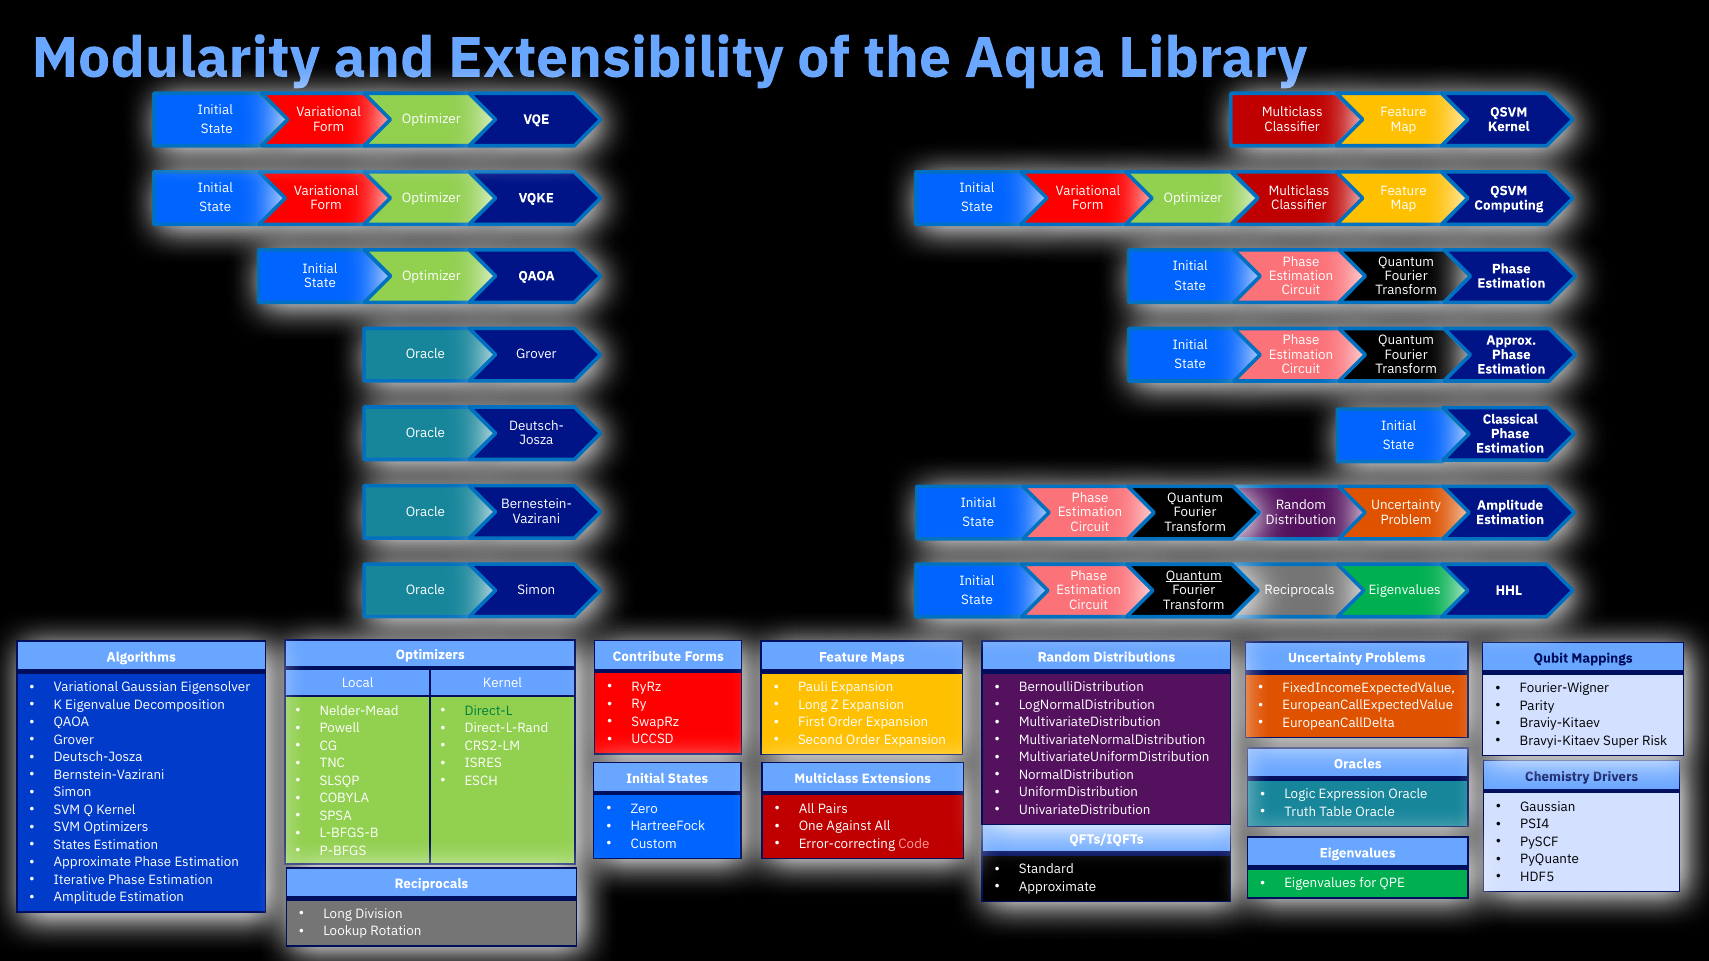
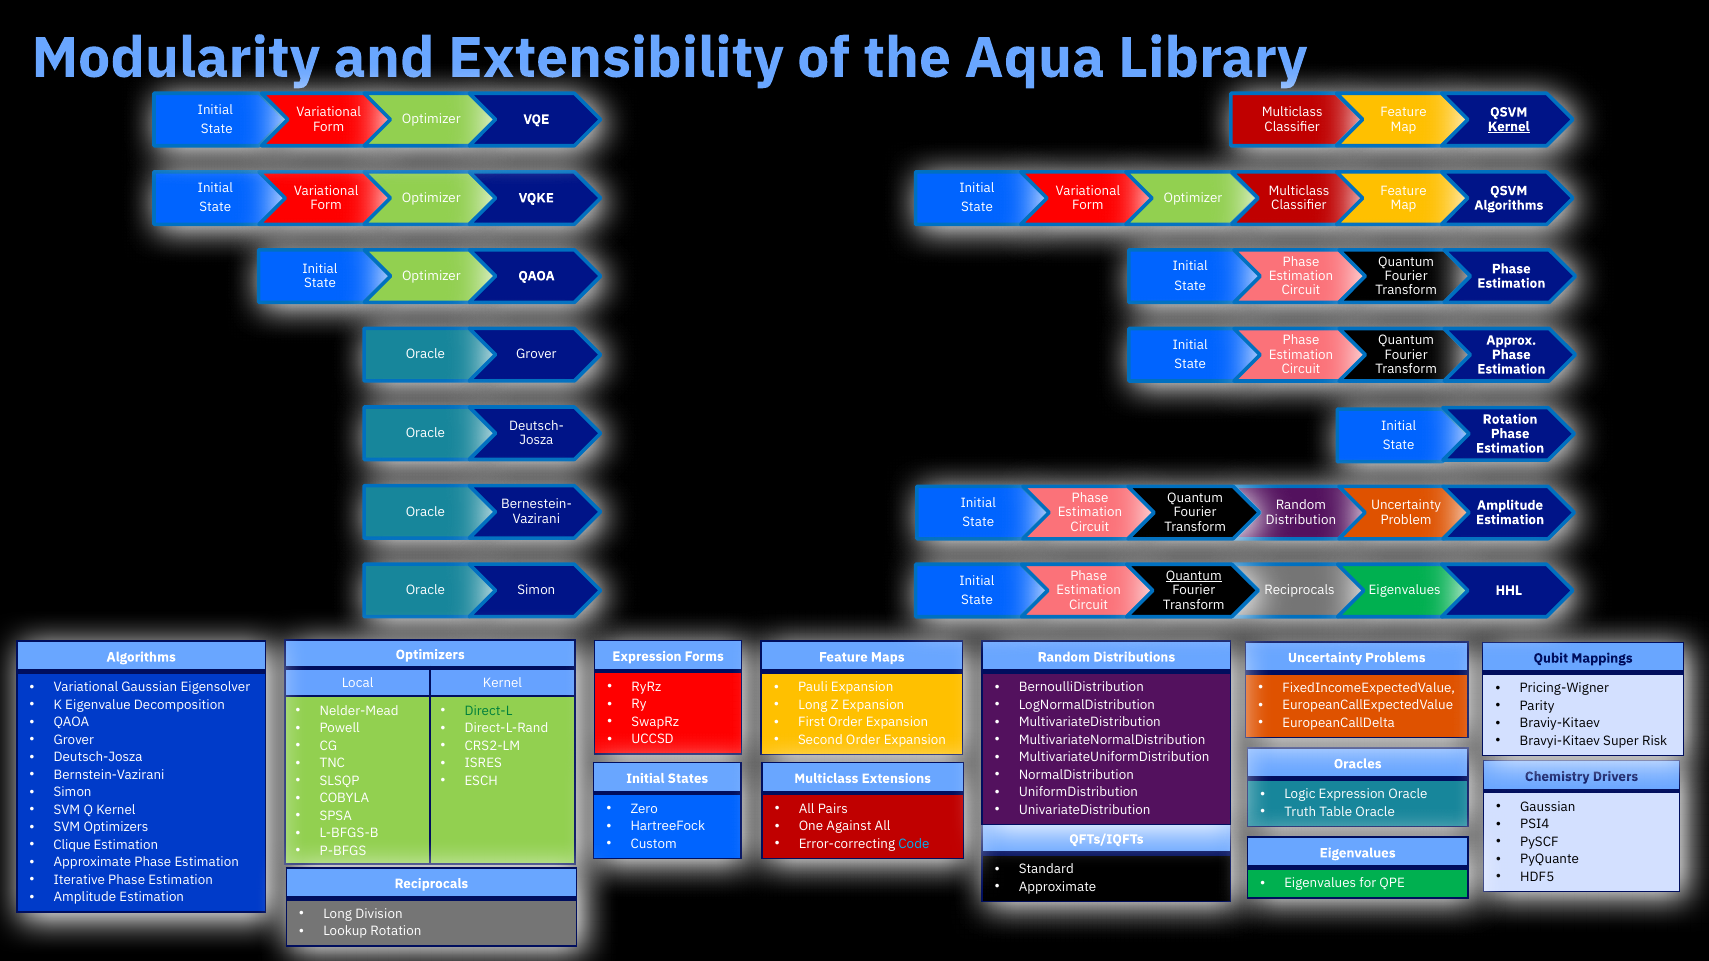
Kernel at (1509, 127) underline: none -> present
Computing at (1509, 205): Computing -> Algorithms
Classical at (1510, 419): Classical -> Rotation
Contribute at (647, 657): Contribute -> Expression
Fourier-Wigner: Fourier-Wigner -> Pricing-Wigner
Code colour: pink -> light blue
States at (72, 845): States -> Clique
